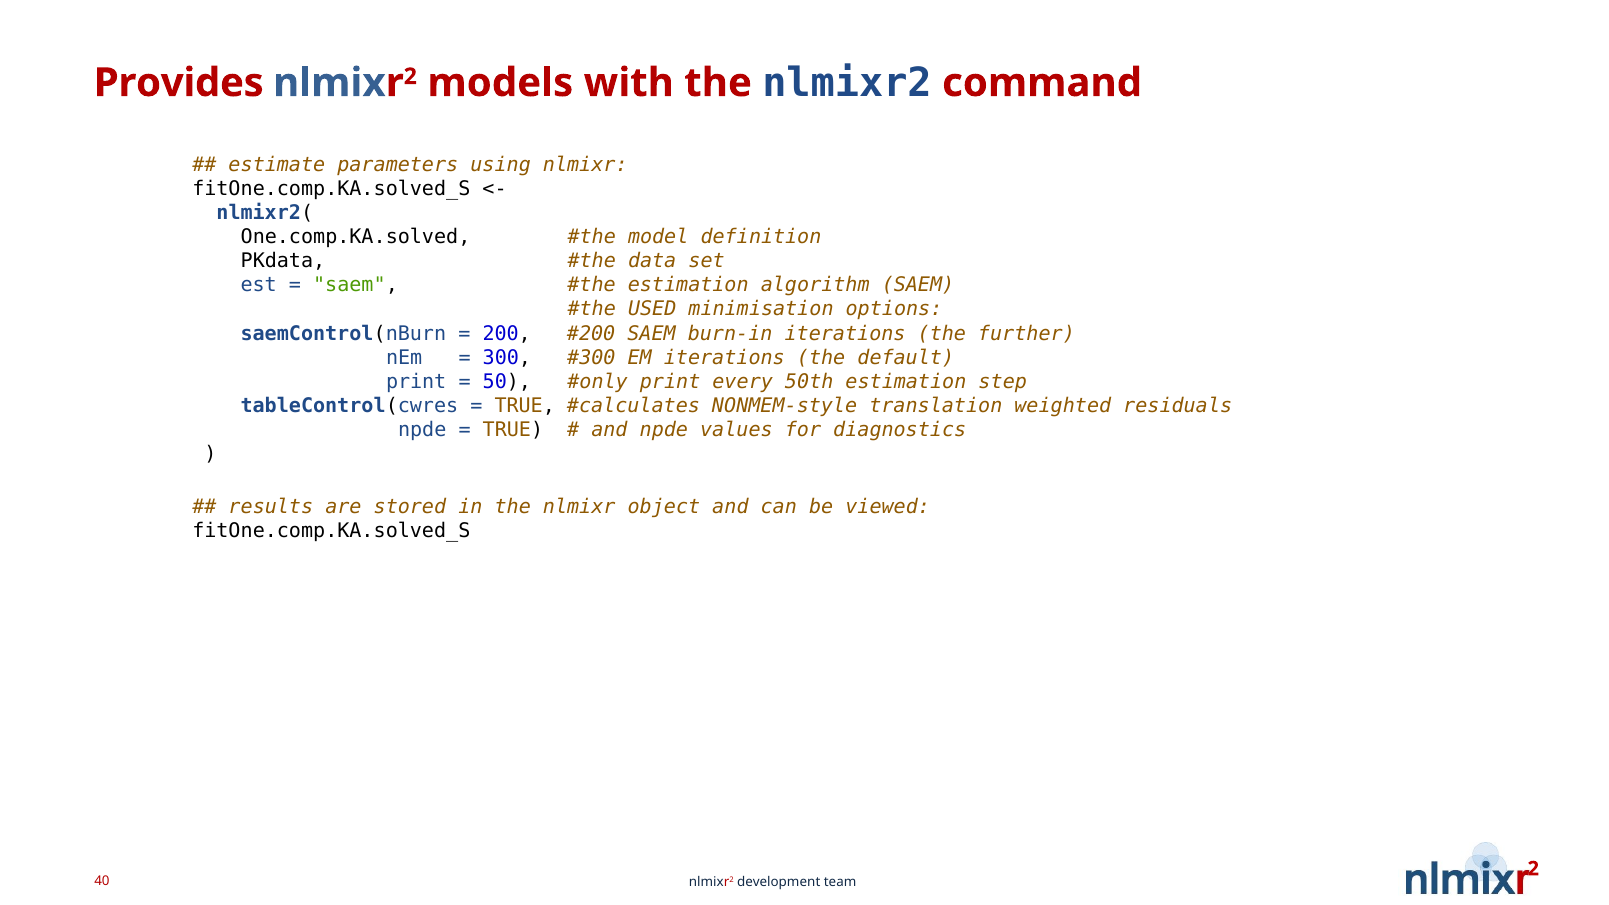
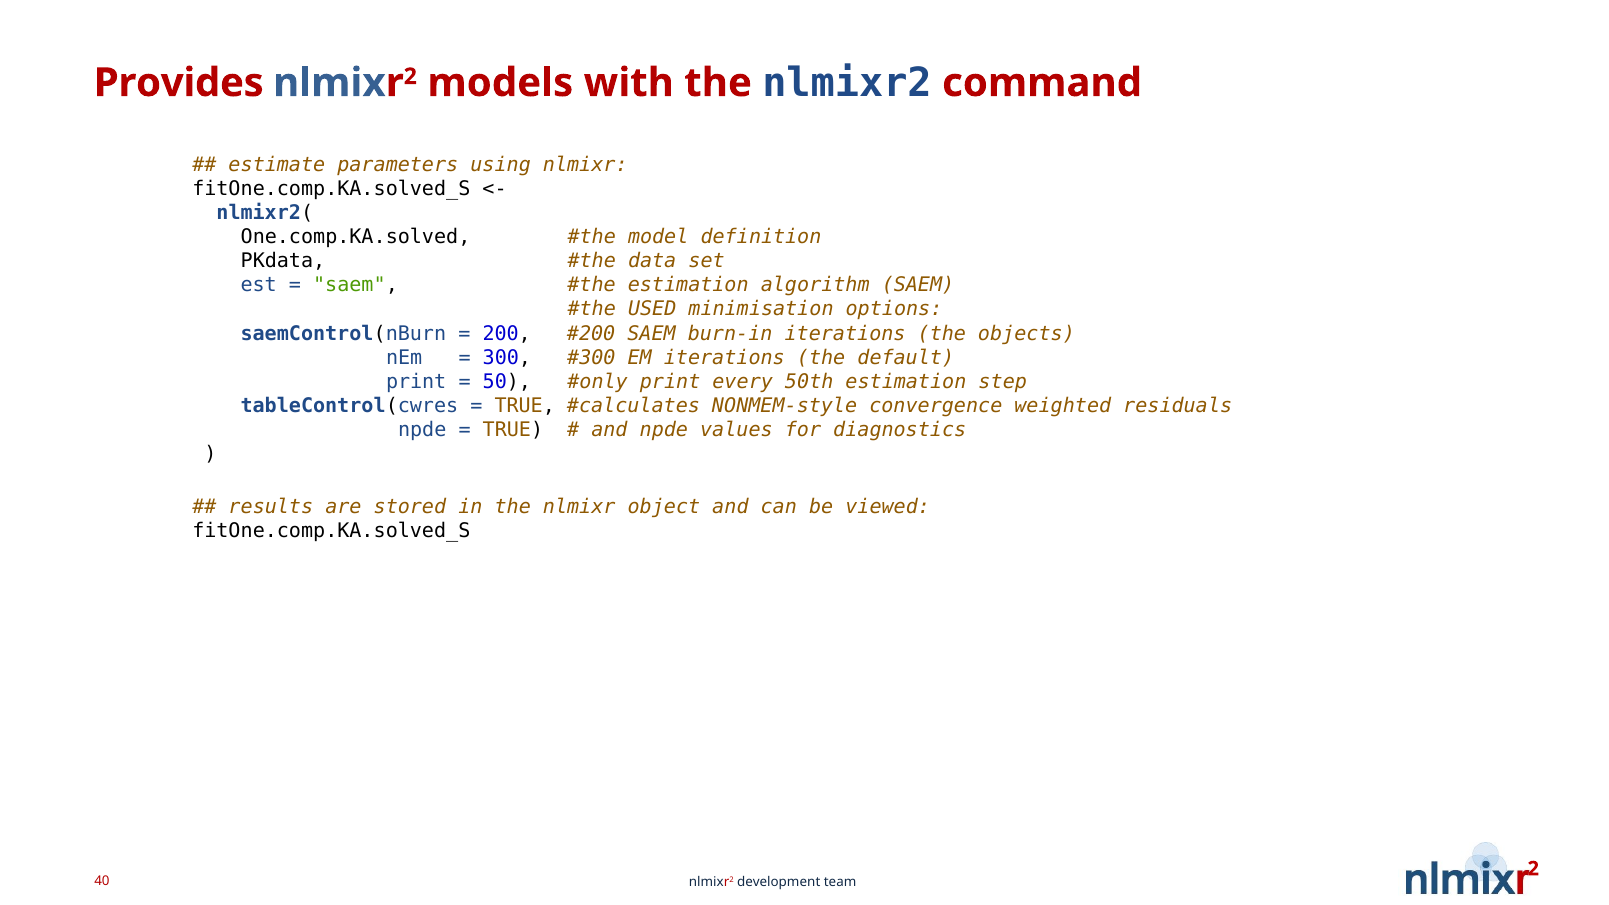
further: further -> objects
translation: translation -> convergence
